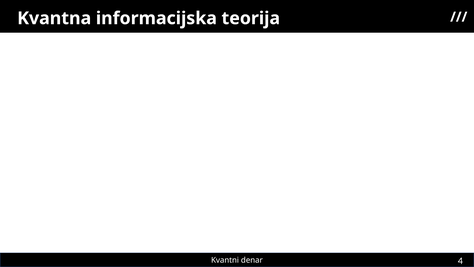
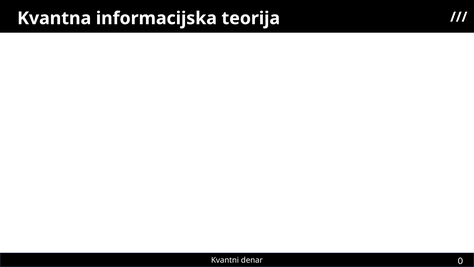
4: 4 -> 0
